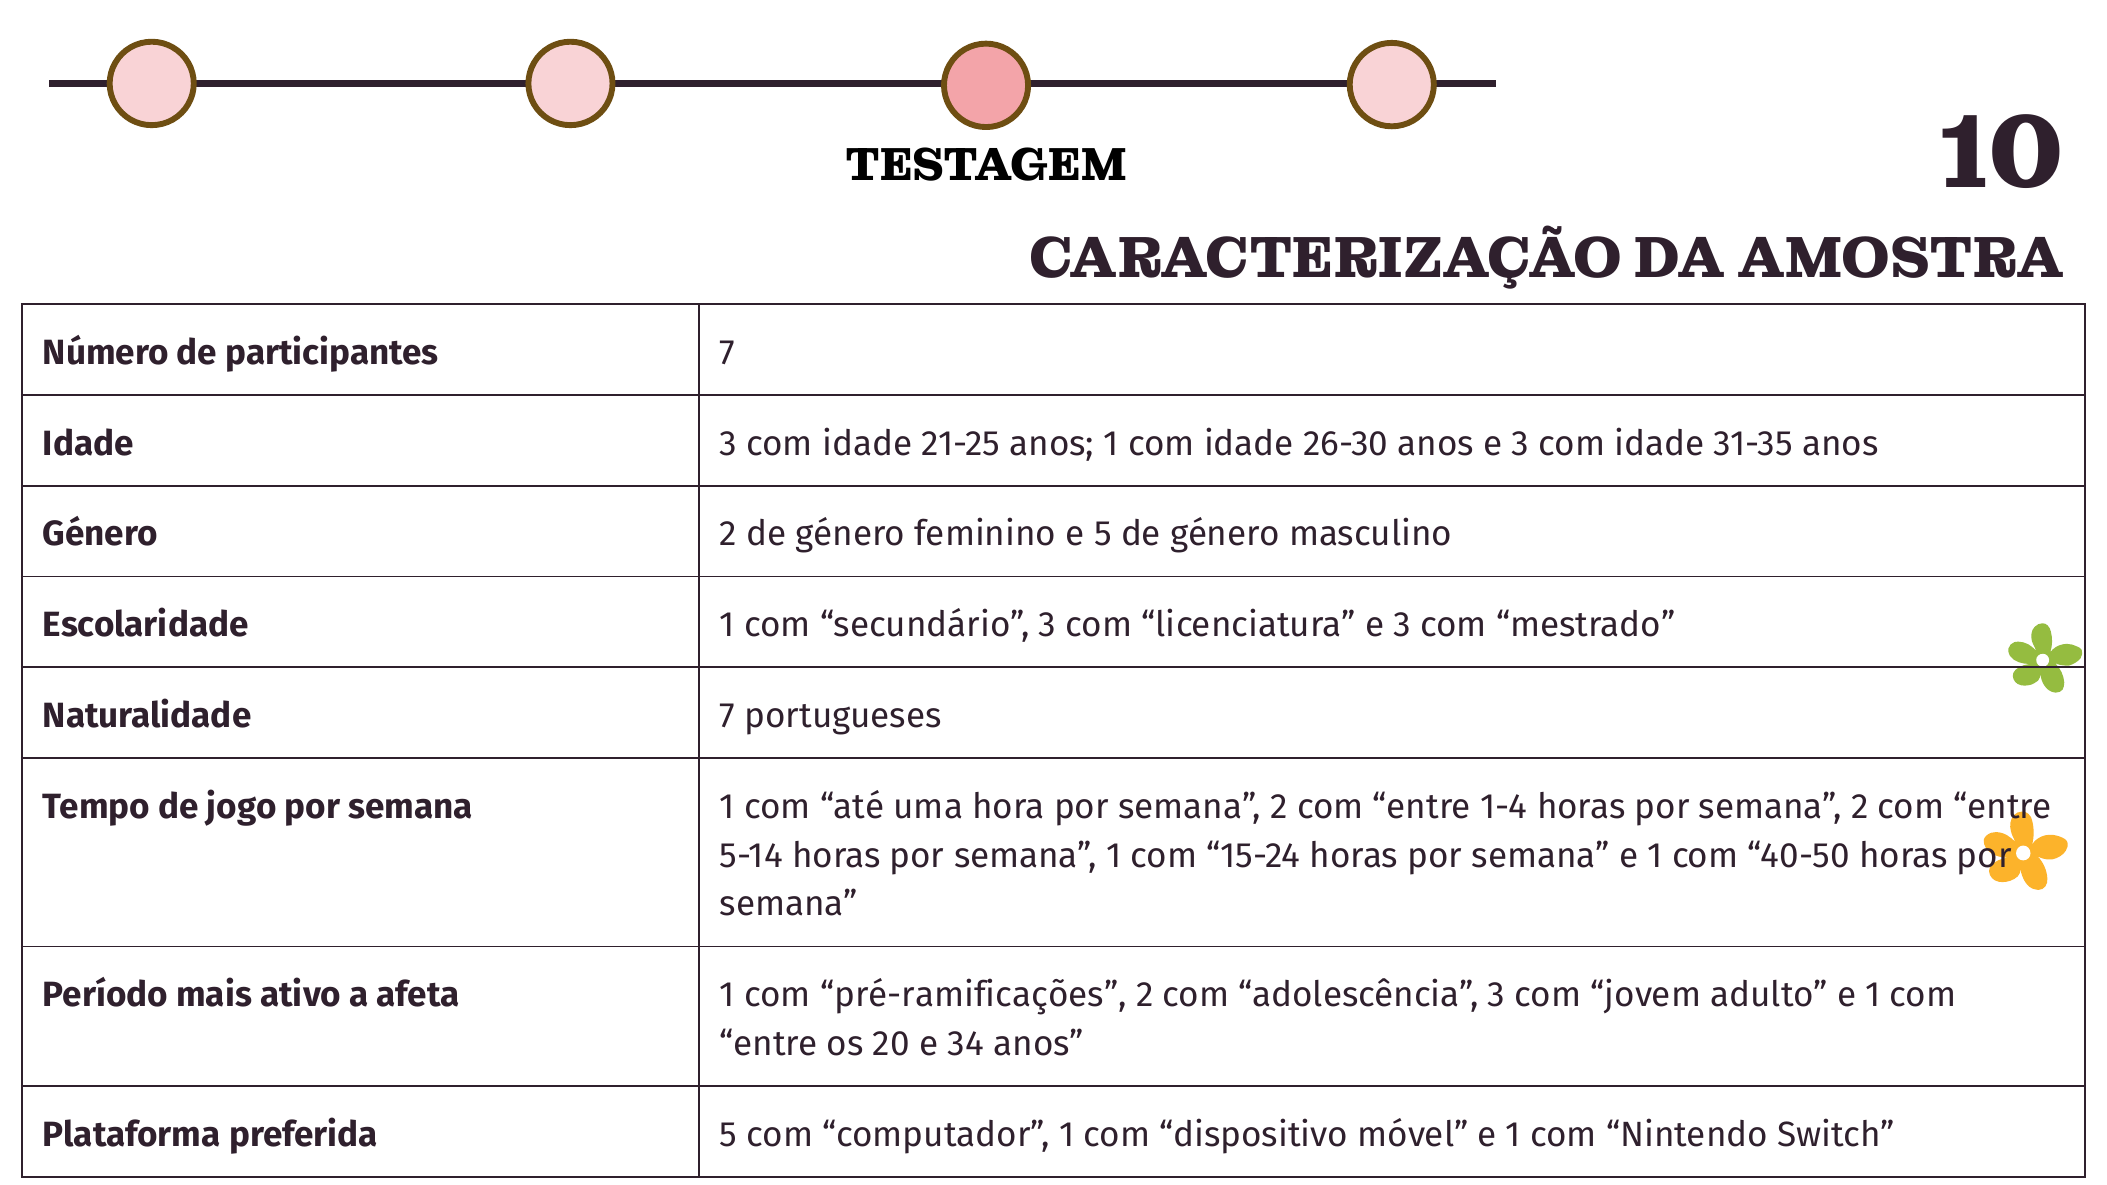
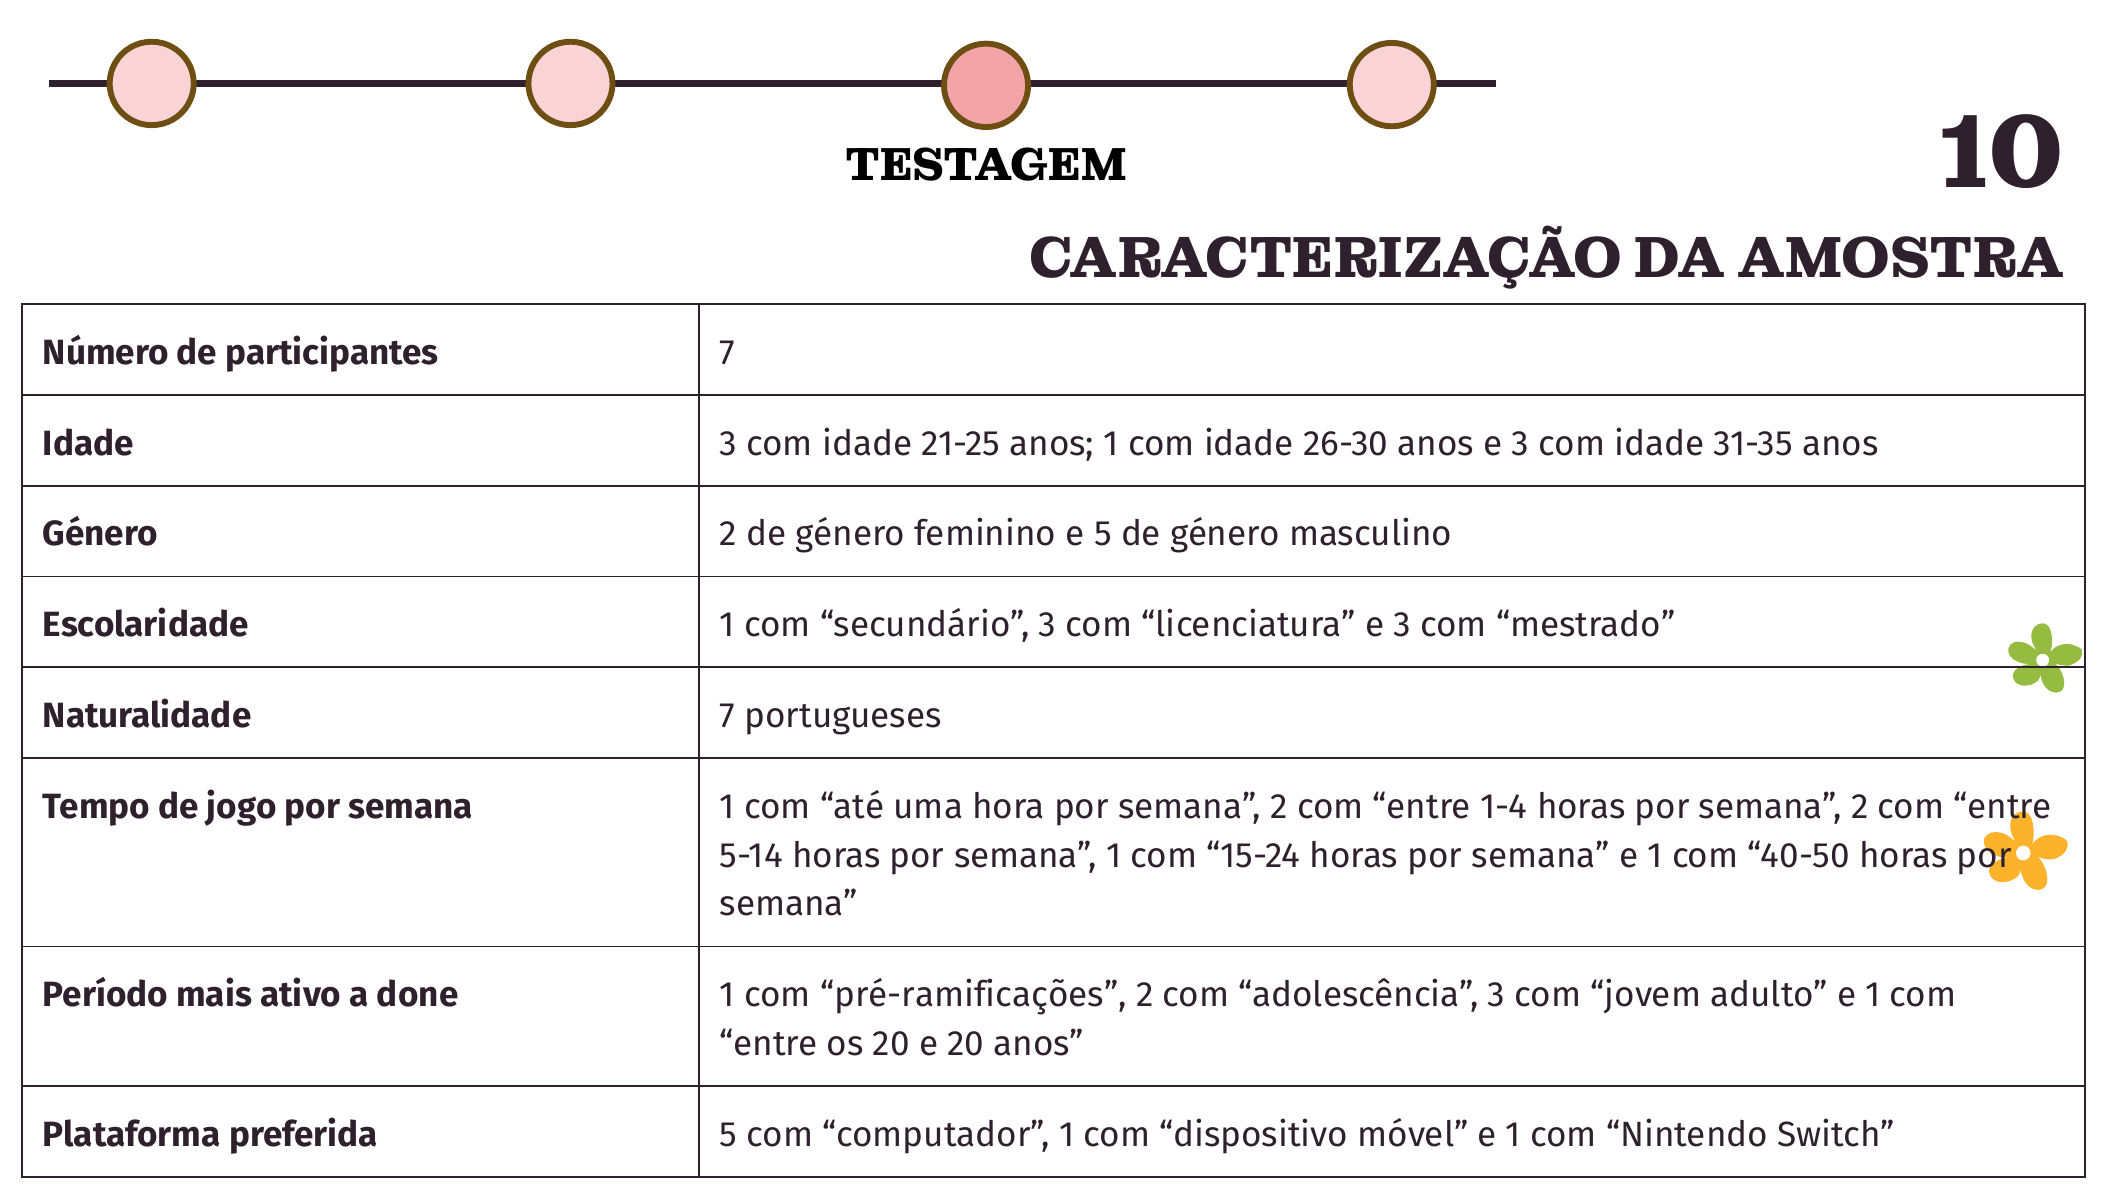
a afeta: afeta -> done
e 34: 34 -> 20
